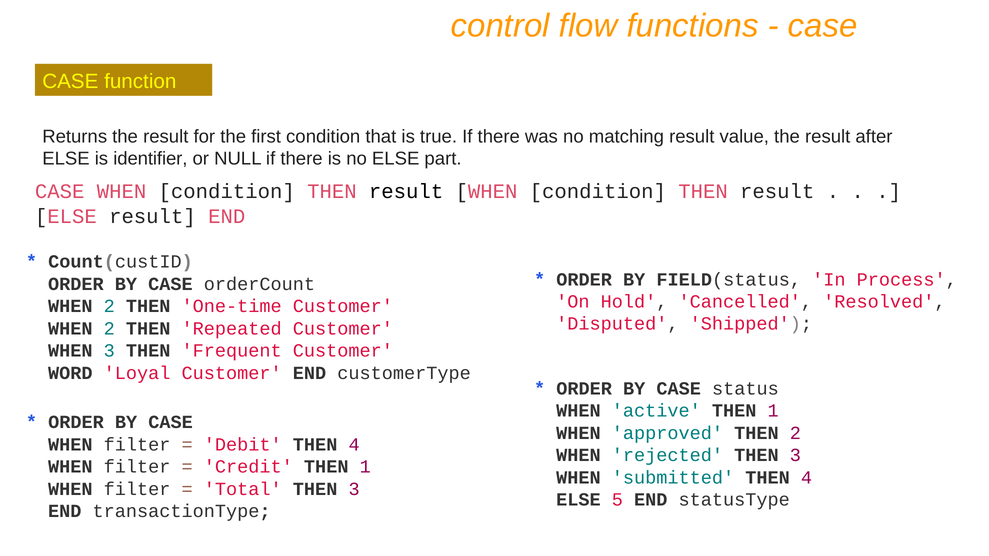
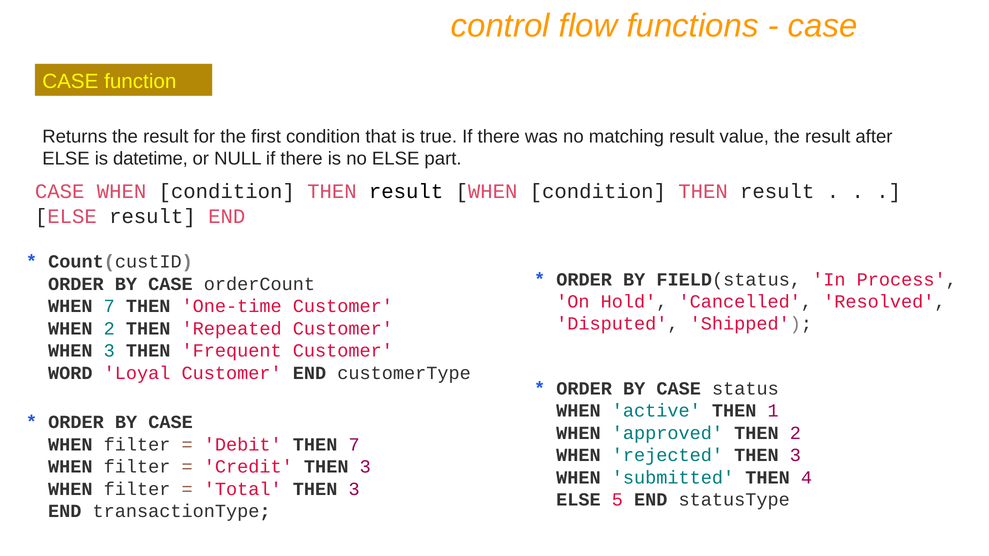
identifier: identifier -> datetime
2 at (109, 307): 2 -> 7
Debit THEN 4: 4 -> 7
Credit THEN 1: 1 -> 3
